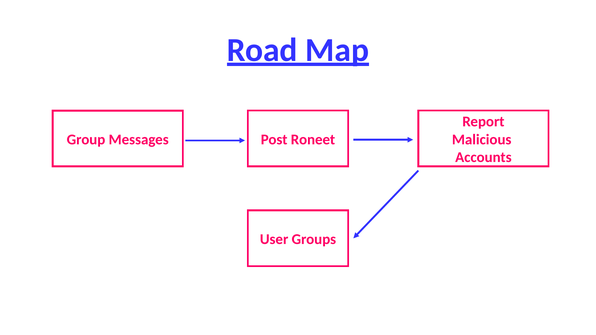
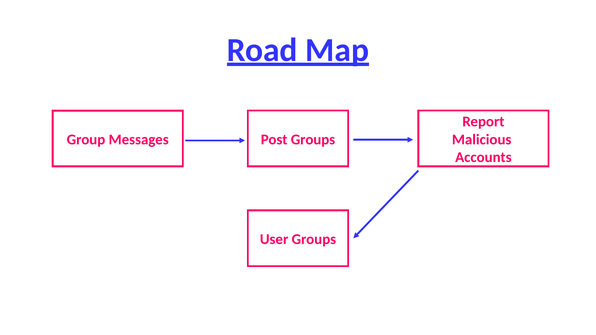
Post Roneet: Roneet -> Groups
